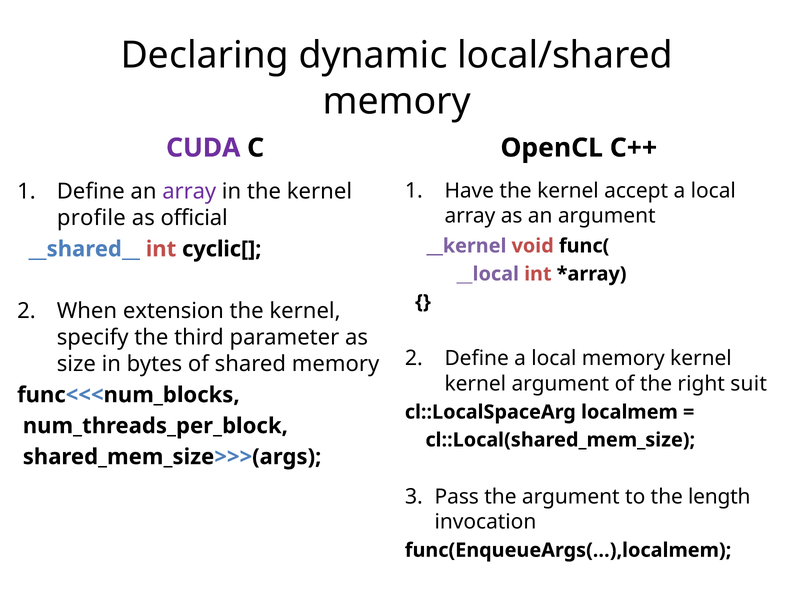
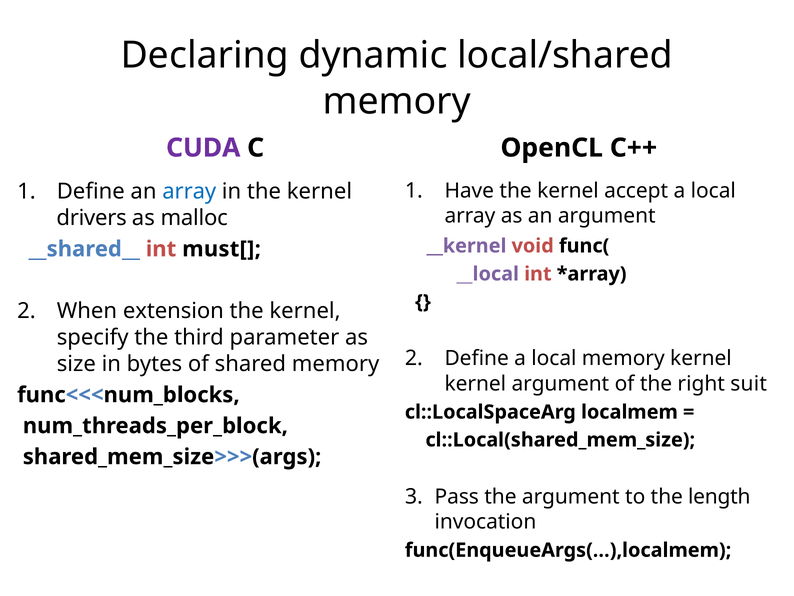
array at (189, 191) colour: purple -> blue
profile: profile -> drivers
official: official -> malloc
cyclic[: cyclic[ -> must[
